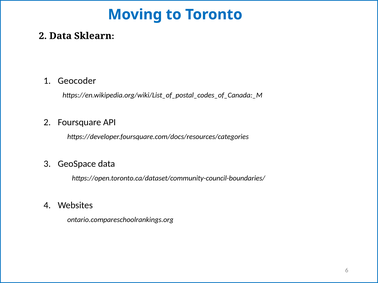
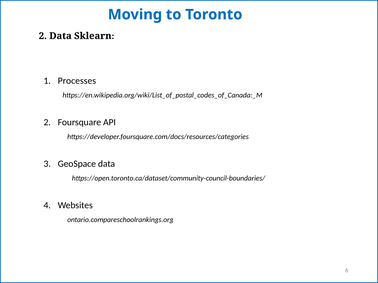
Geocoder: Geocoder -> Processes
